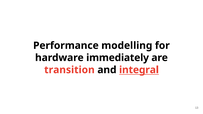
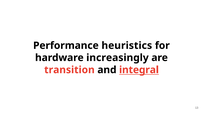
modelling: modelling -> heuristics
immediately: immediately -> increasingly
